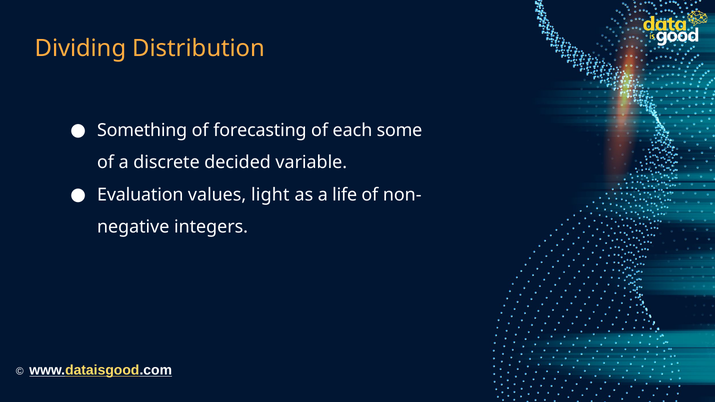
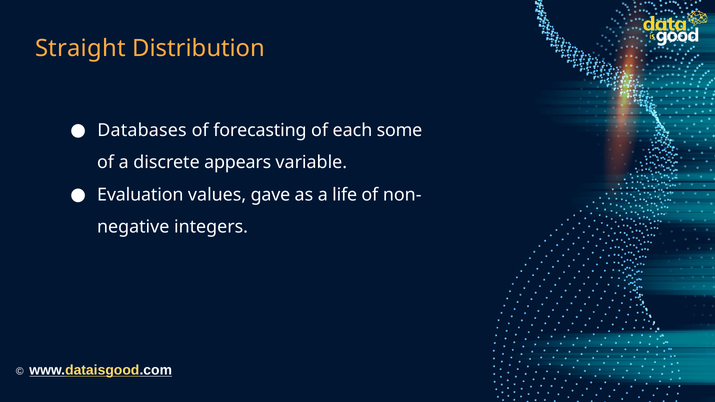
Dividing: Dividing -> Straight
Something: Something -> Databases
decided: decided -> appears
light: light -> gave
